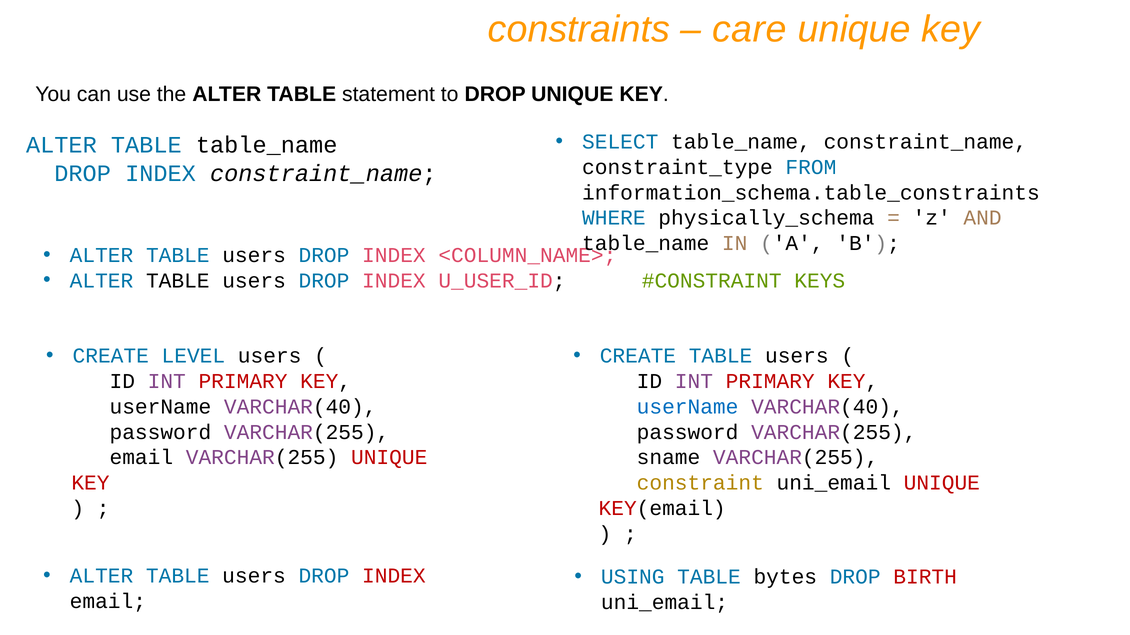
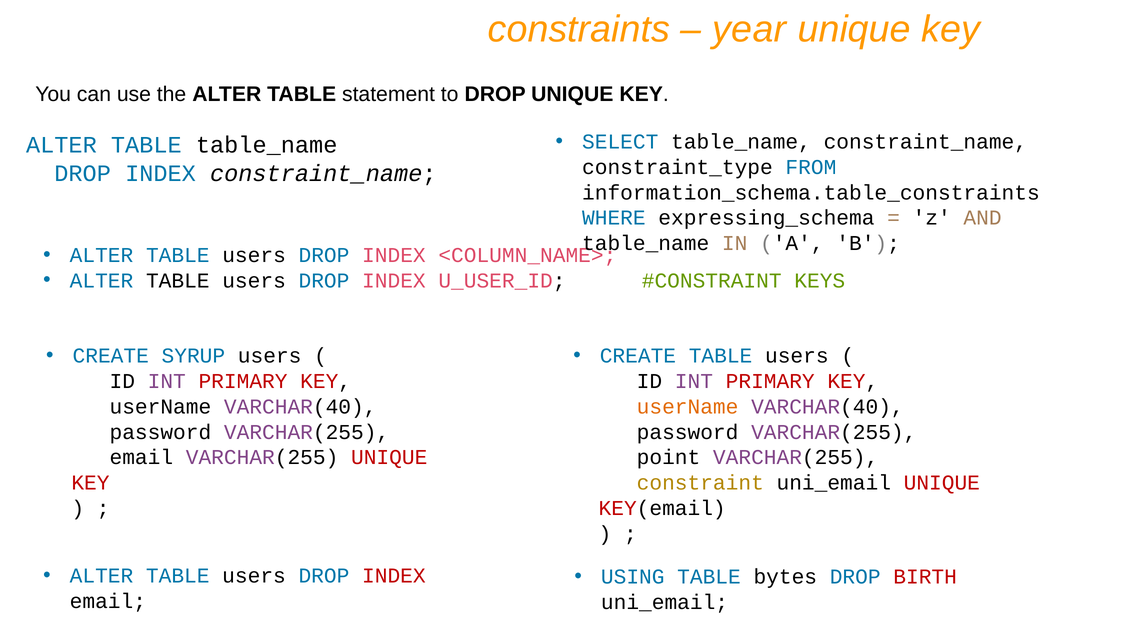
care: care -> year
physically_schema: physically_schema -> expressing_schema
LEVEL: LEVEL -> SYRUP
userName at (688, 407) colour: blue -> orange
sname: sname -> point
